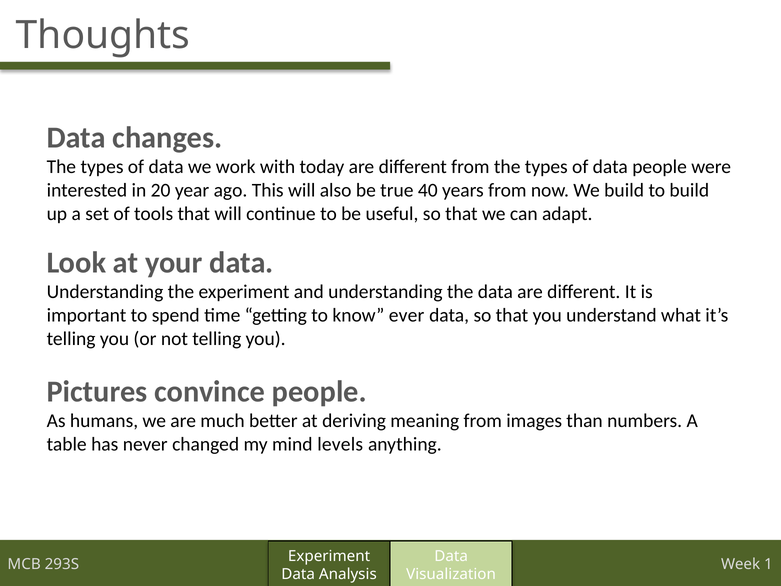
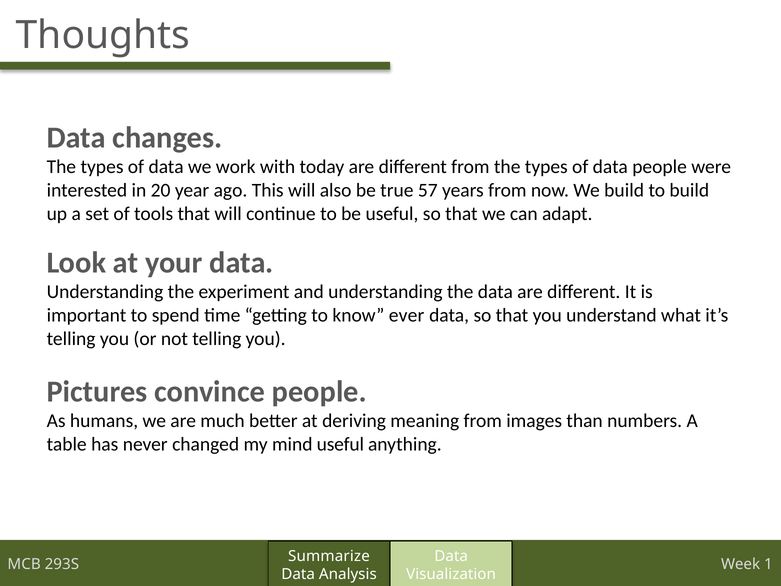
40: 40 -> 57
mind levels: levels -> useful
Experiment at (329, 556): Experiment -> Summarize
